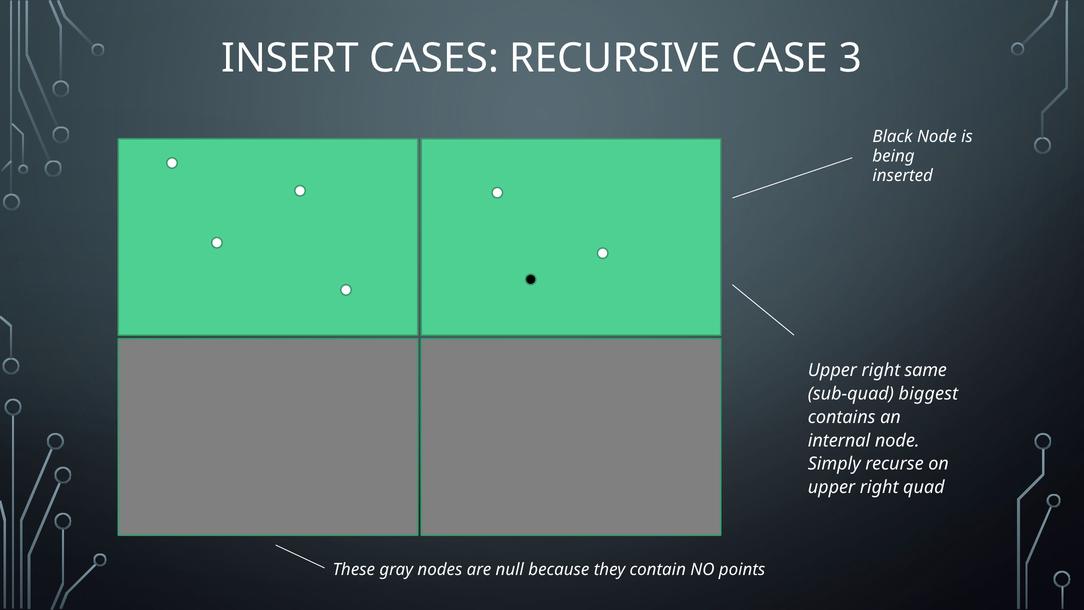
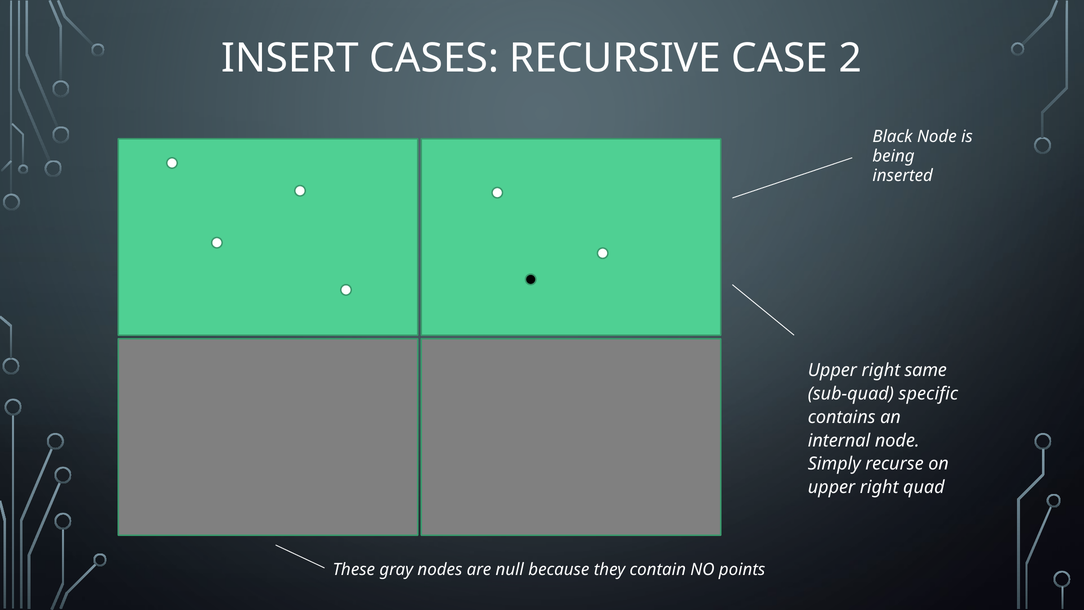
3: 3 -> 2
biggest: biggest -> specific
